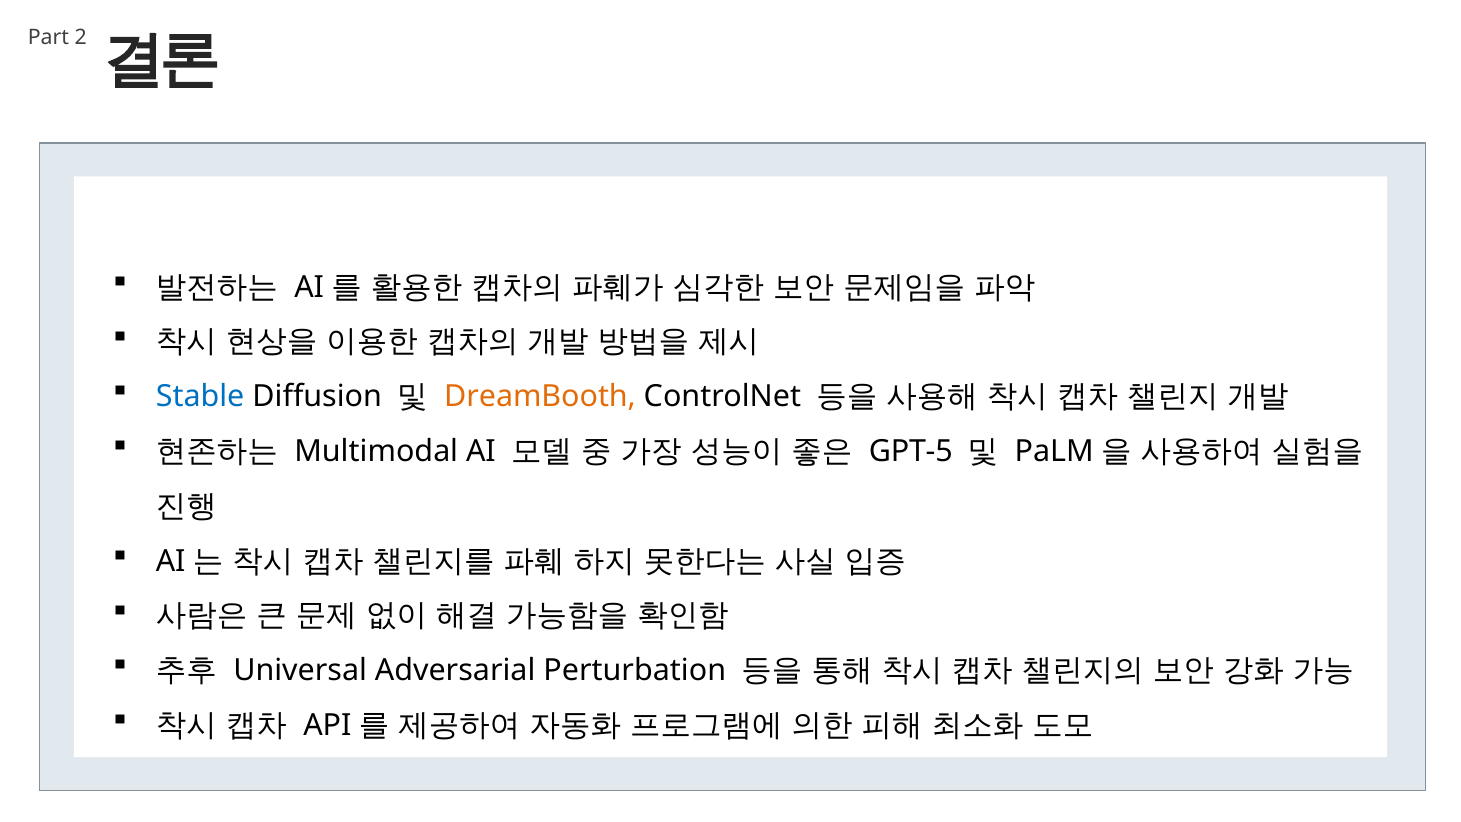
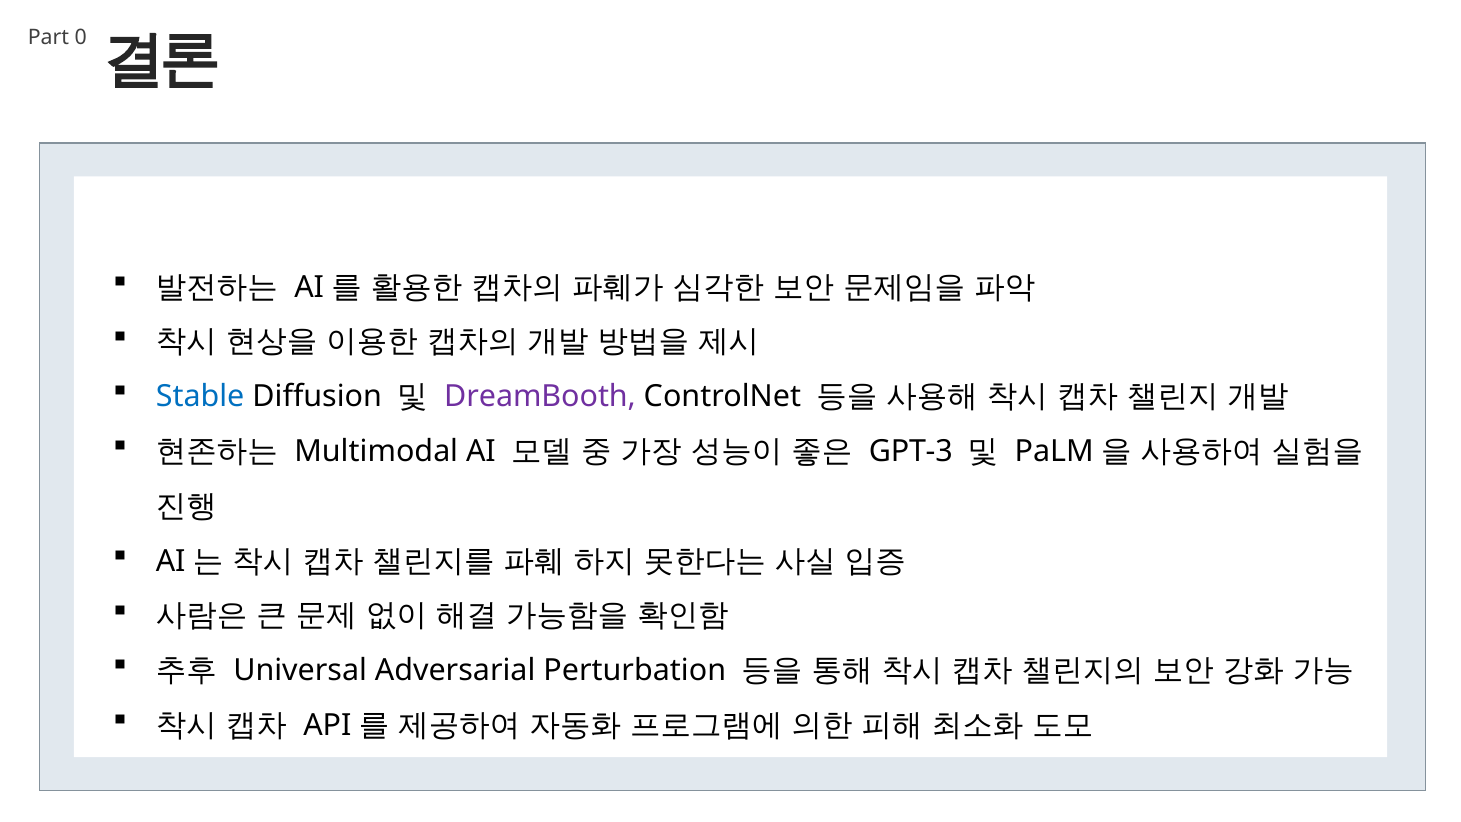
2: 2 -> 0
DreamBooth colour: orange -> purple
GPT-5: GPT-5 -> GPT-3
